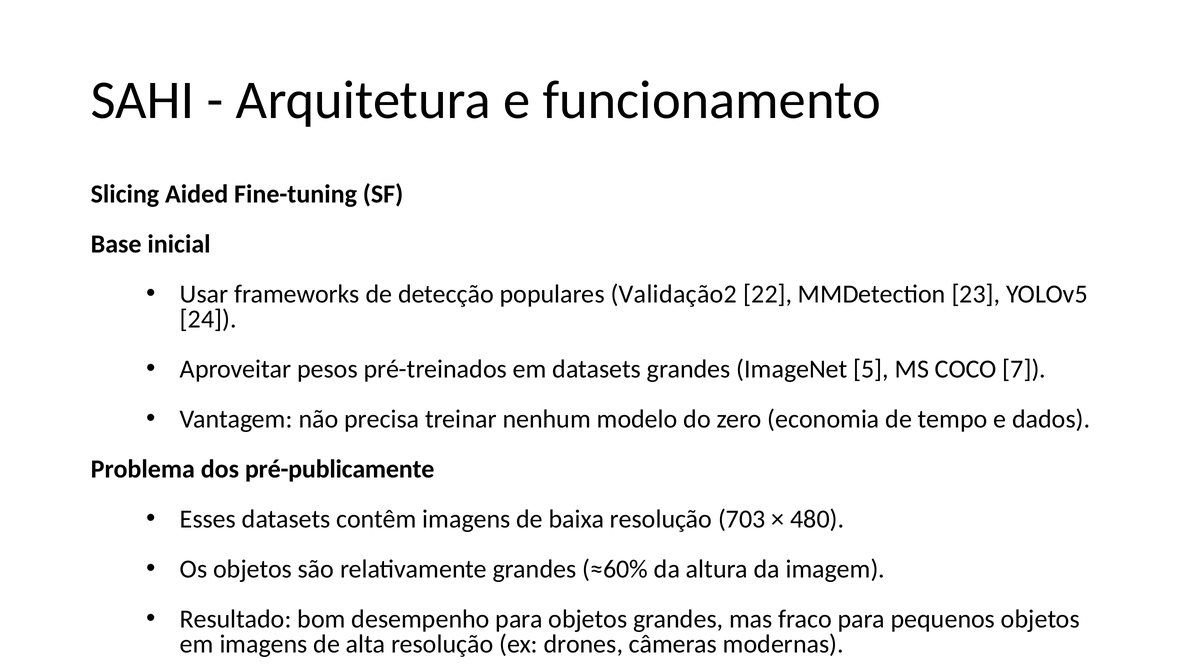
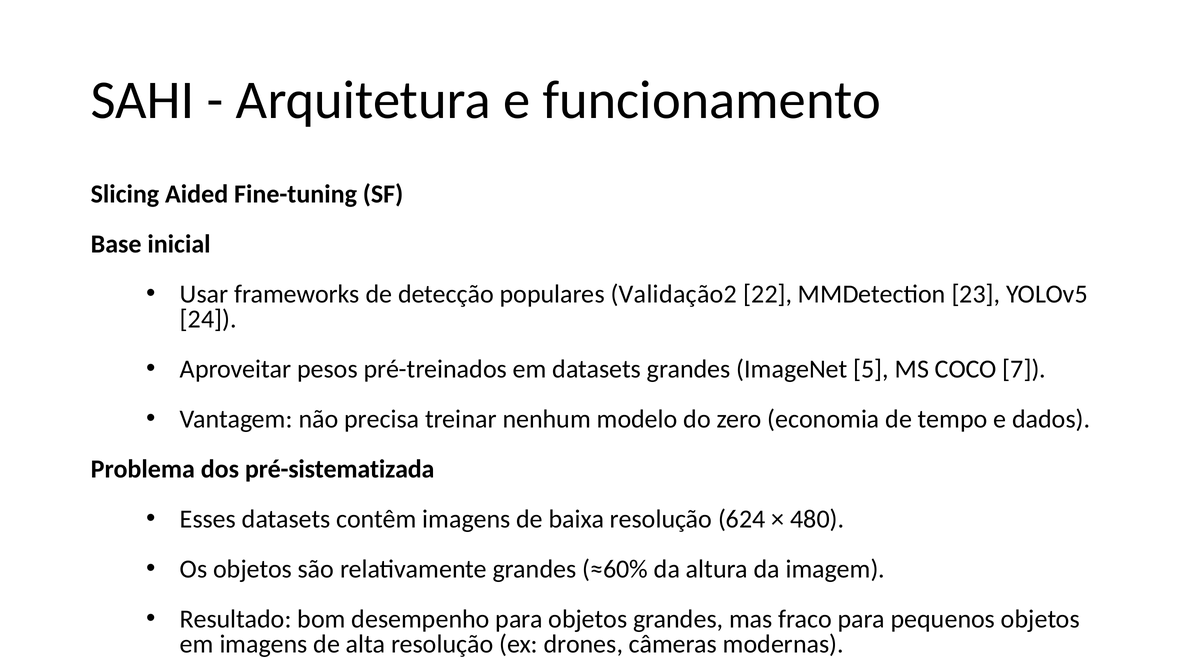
pré-publicamente: pré-publicamente -> pré-sistematizada
703: 703 -> 624
